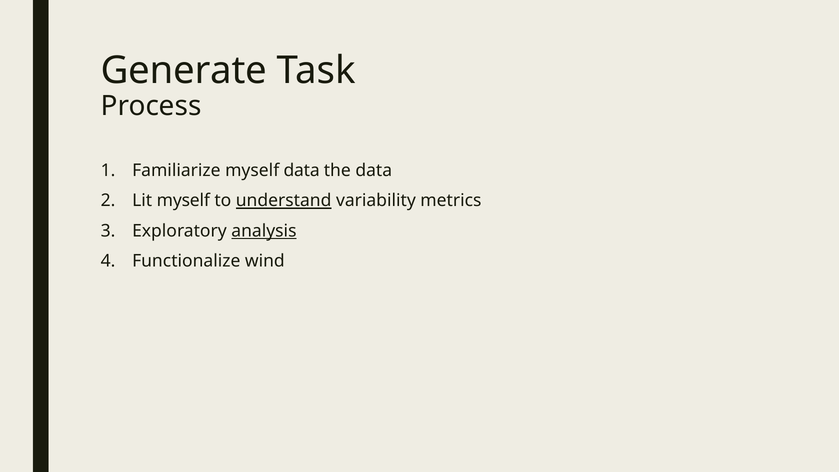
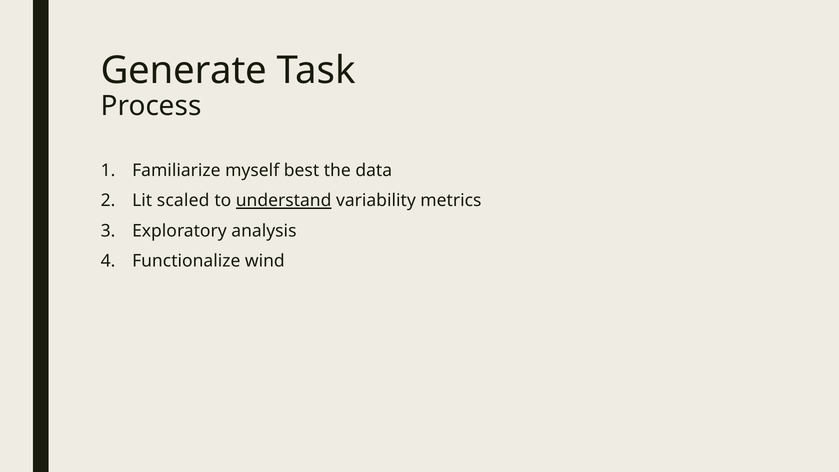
myself data: data -> best
Lit myself: myself -> scaled
analysis underline: present -> none
